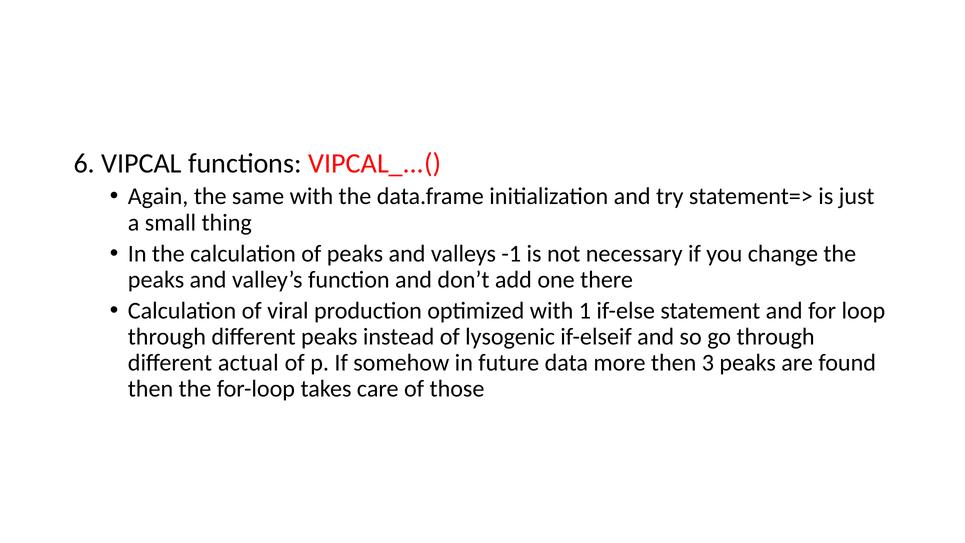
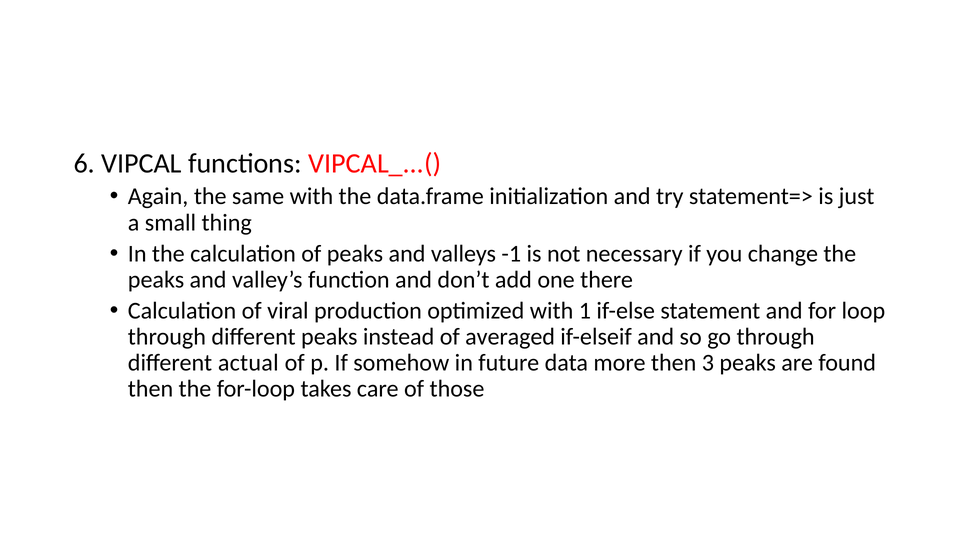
lysogenic: lysogenic -> averaged
